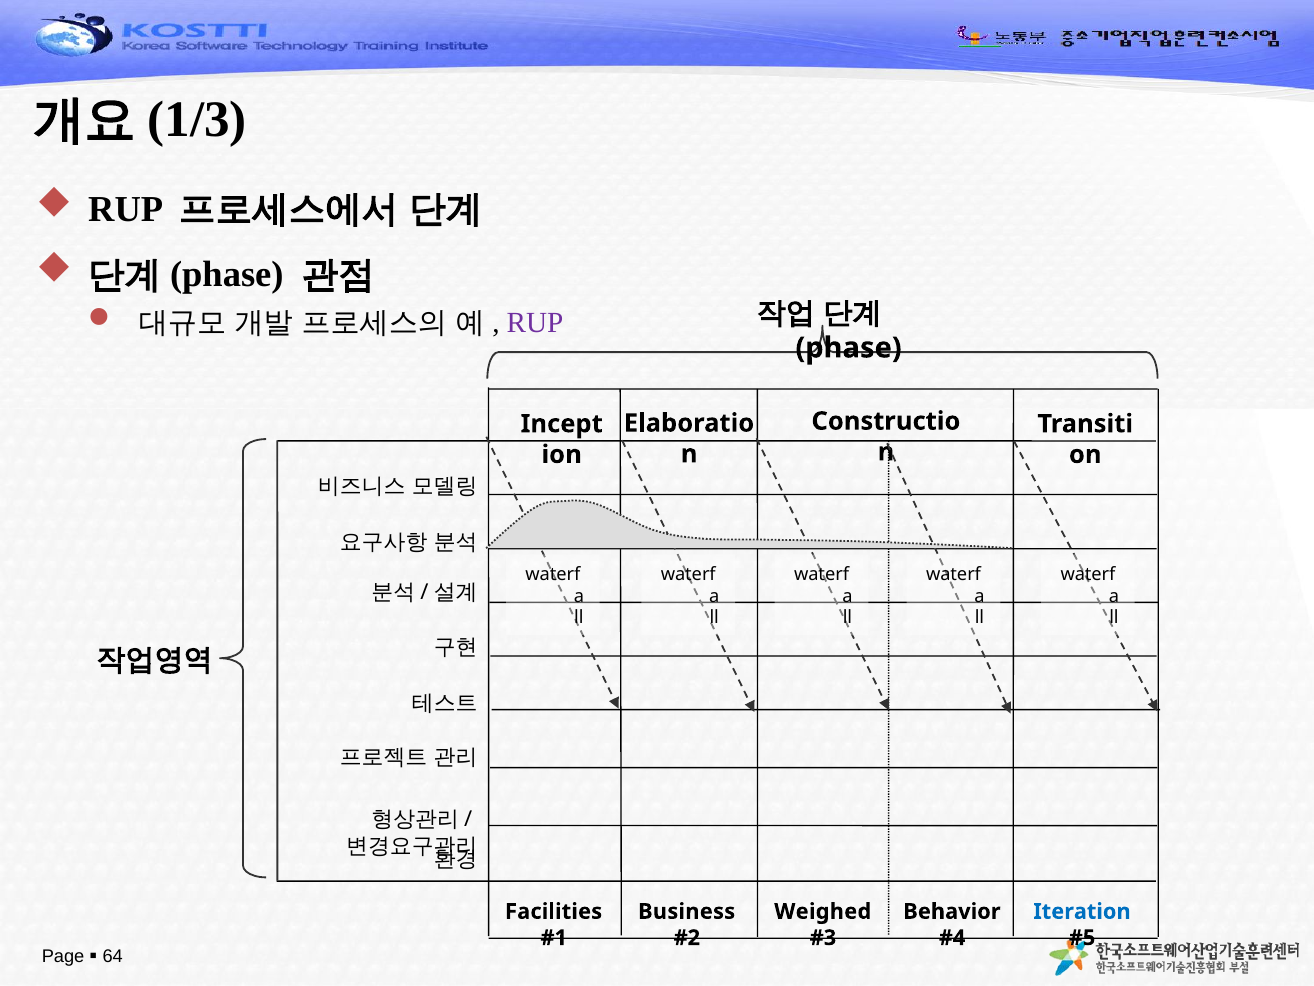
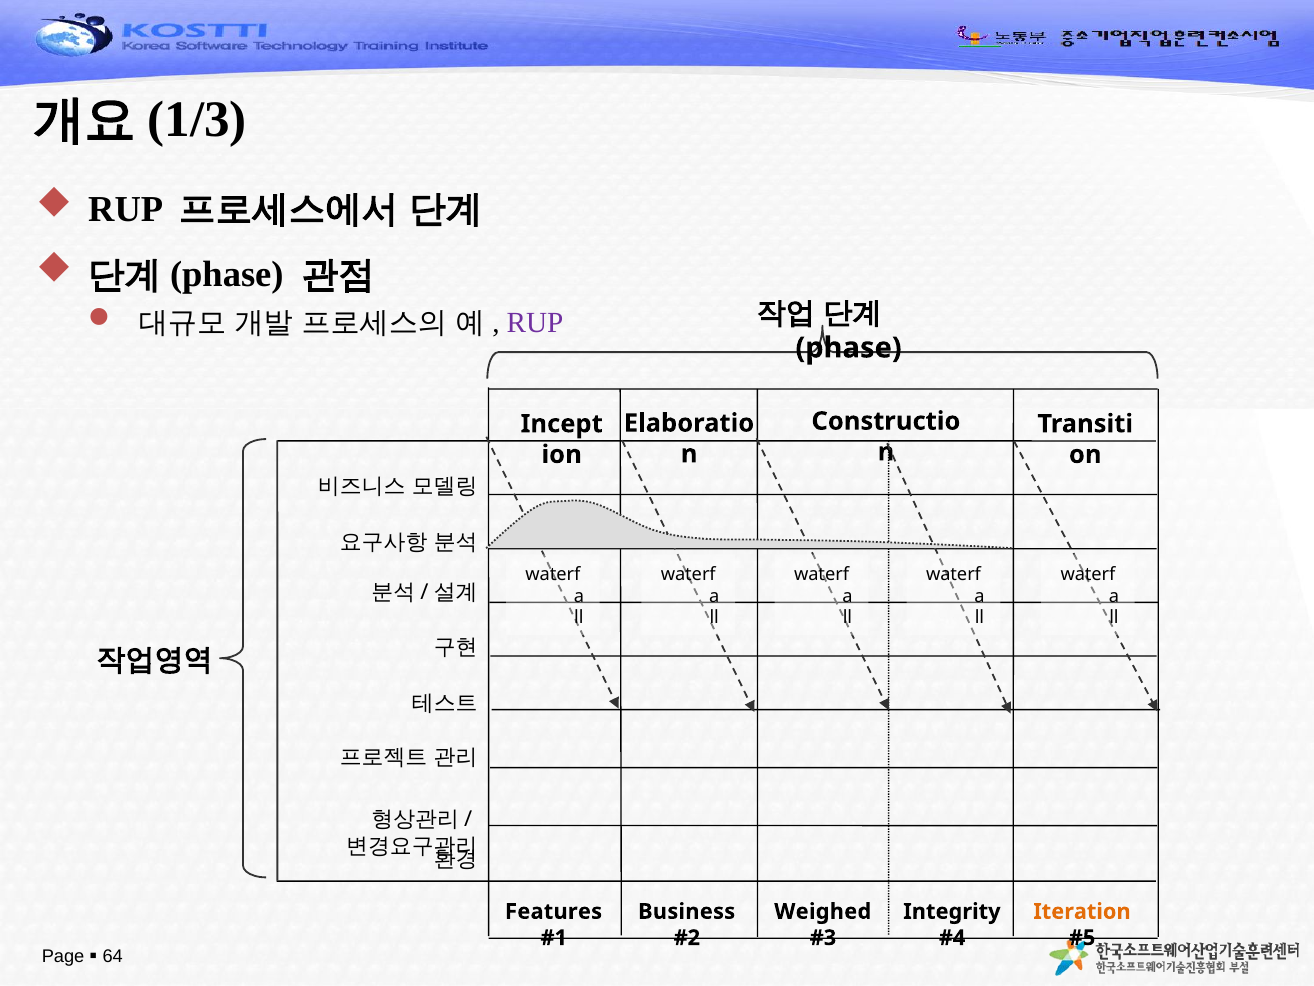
Facilities: Facilities -> Features
Behavior: Behavior -> Integrity
Iteration colour: blue -> orange
